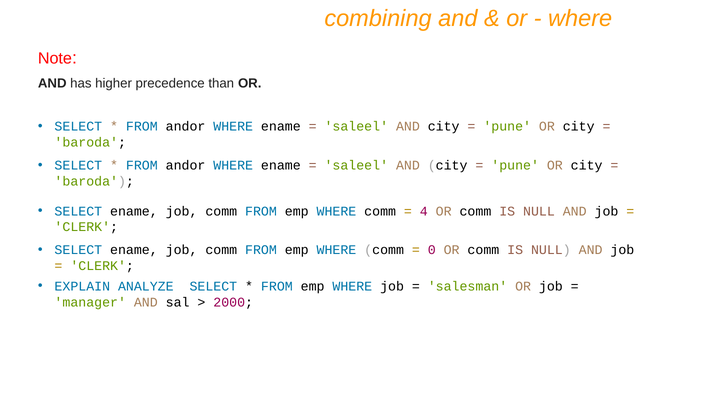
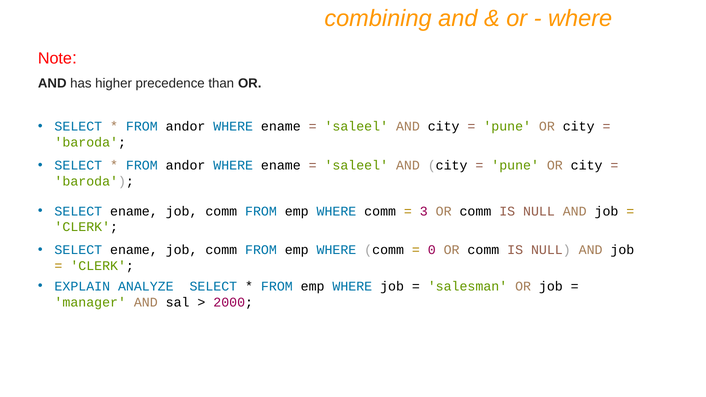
4: 4 -> 3
